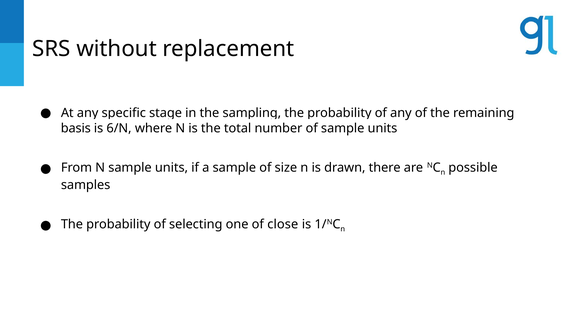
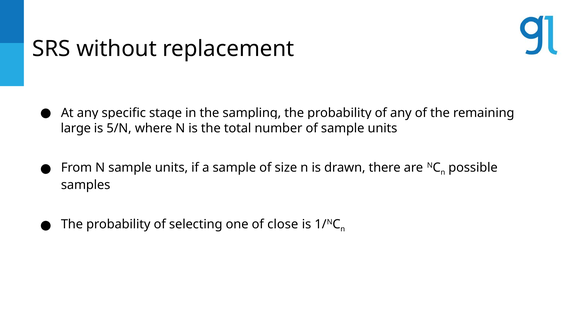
basis: basis -> large
6/N: 6/N -> 5/N
